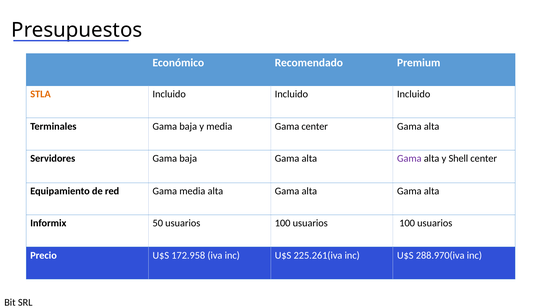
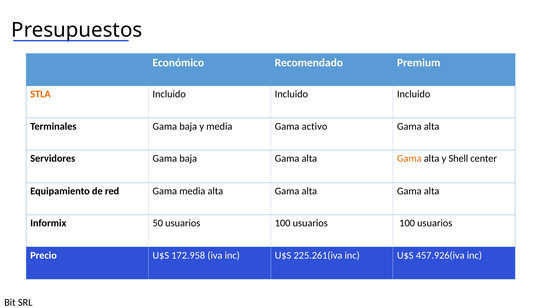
Gama center: center -> activo
Gama at (409, 159) colour: purple -> orange
288.970(iva: 288.970(iva -> 457.926(iva
